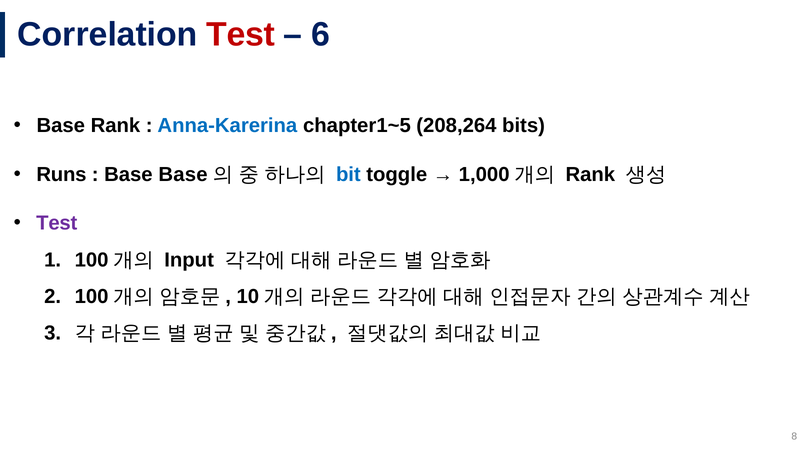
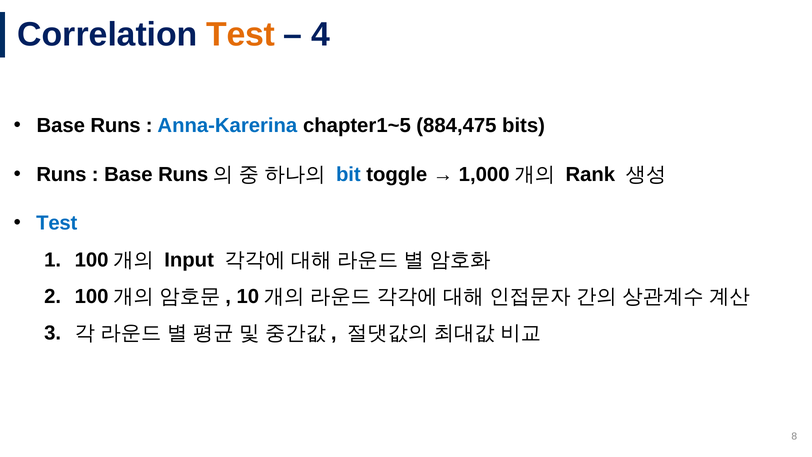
Test at (241, 34) colour: red -> orange
6: 6 -> 4
Rank at (115, 126): Rank -> Runs
208,264: 208,264 -> 884,475
Base at (183, 174): Base -> Runs
Test at (57, 223) colour: purple -> blue
